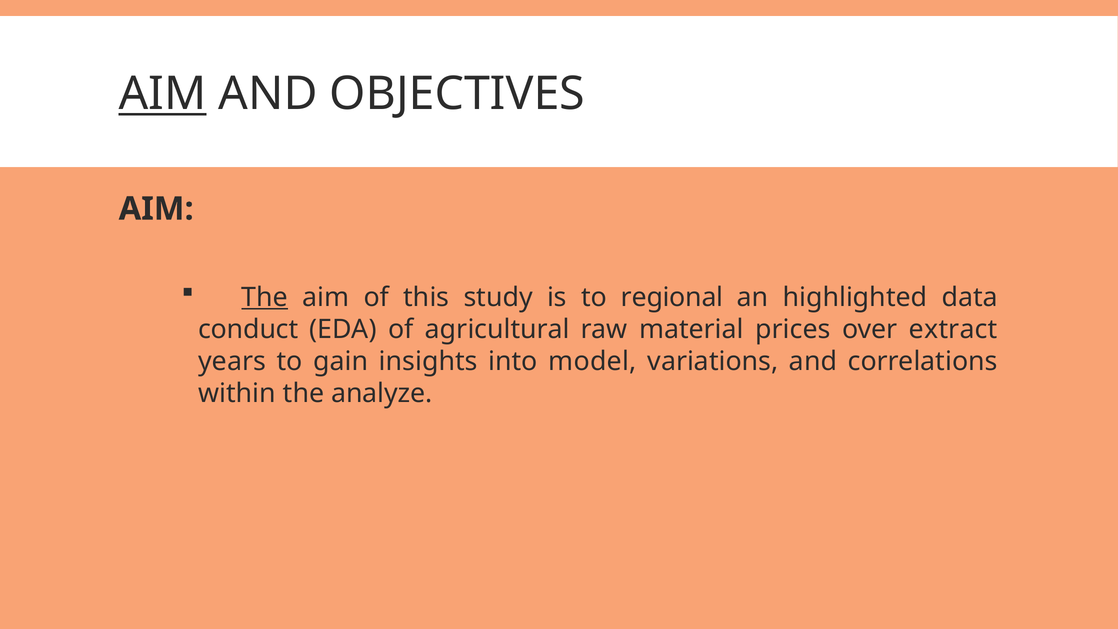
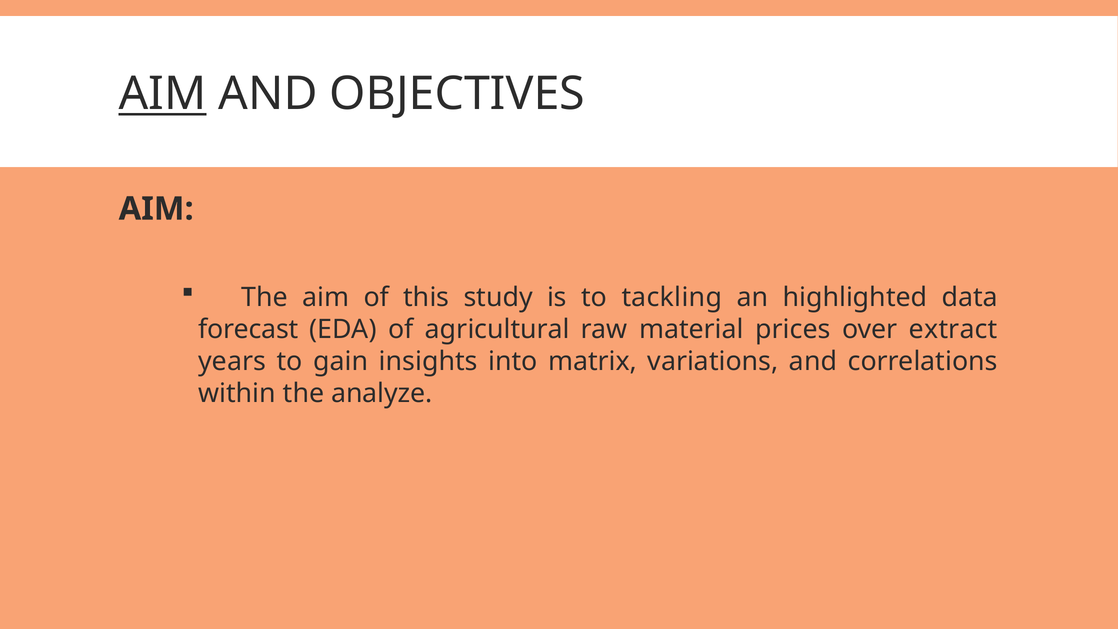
The at (265, 297) underline: present -> none
regional: regional -> tackling
conduct: conduct -> forecast
model: model -> matrix
